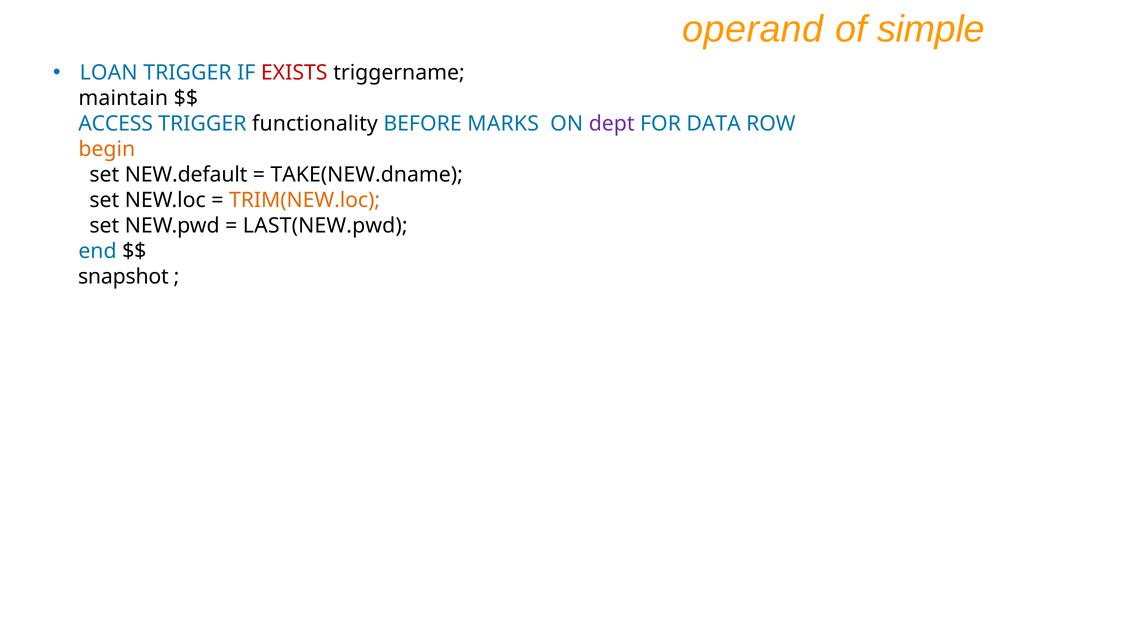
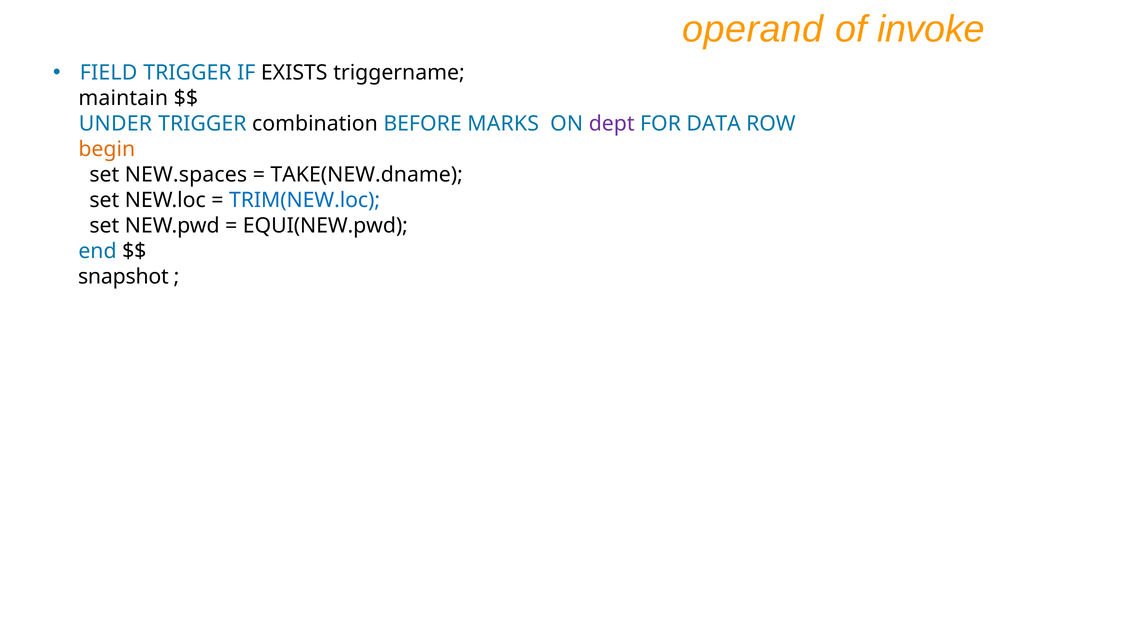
simple: simple -> invoke
LOAN: LOAN -> FIELD
EXISTS colour: red -> black
ACCESS: ACCESS -> UNDER
functionality: functionality -> combination
NEW.default: NEW.default -> NEW.spaces
TRIM(NEW.loc colour: orange -> blue
LAST(NEW.pwd: LAST(NEW.pwd -> EQUI(NEW.pwd
